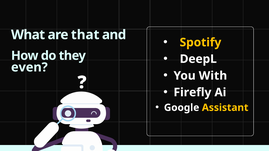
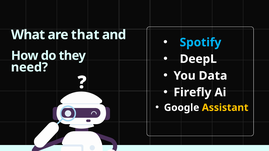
Spotify colour: yellow -> light blue
even: even -> need
With: With -> Data
